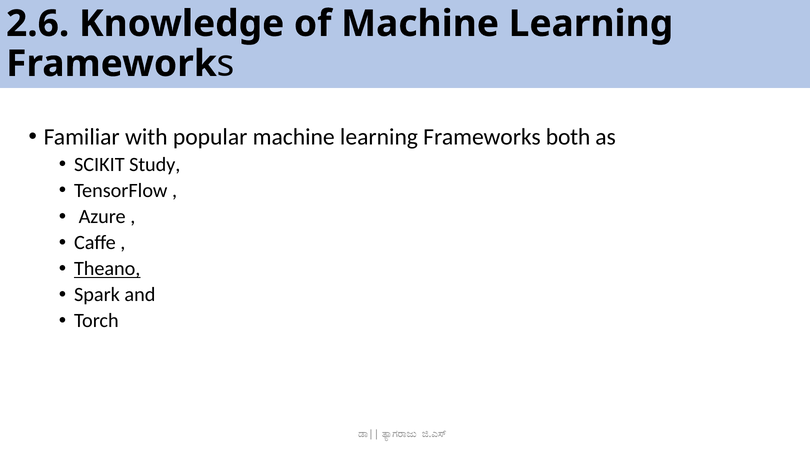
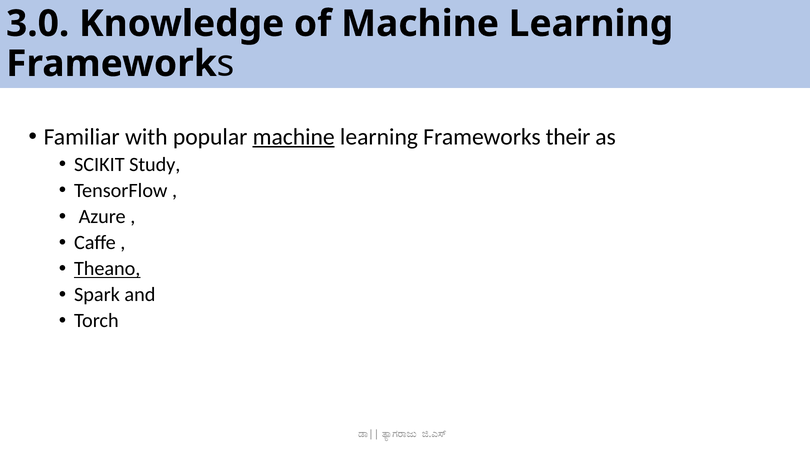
2.6: 2.6 -> 3.0
machine at (294, 137) underline: none -> present
both: both -> their
